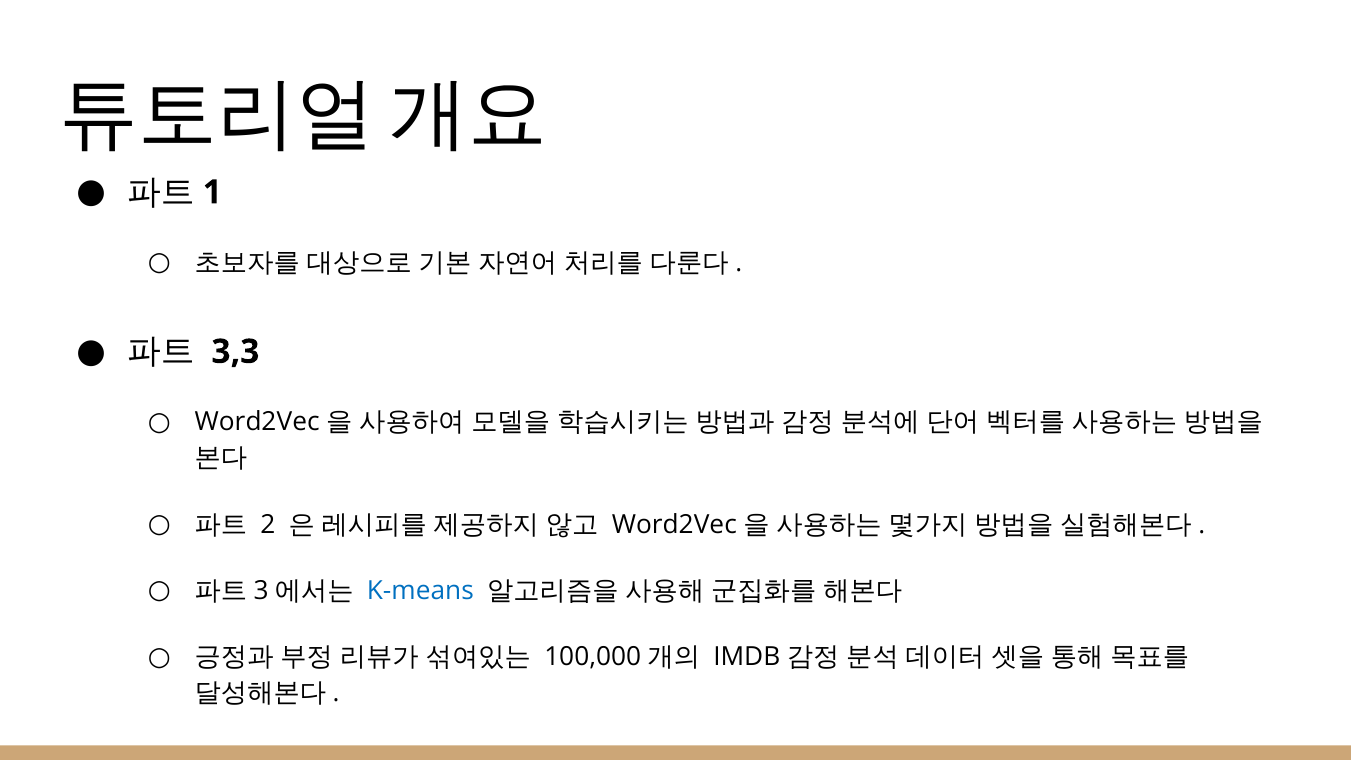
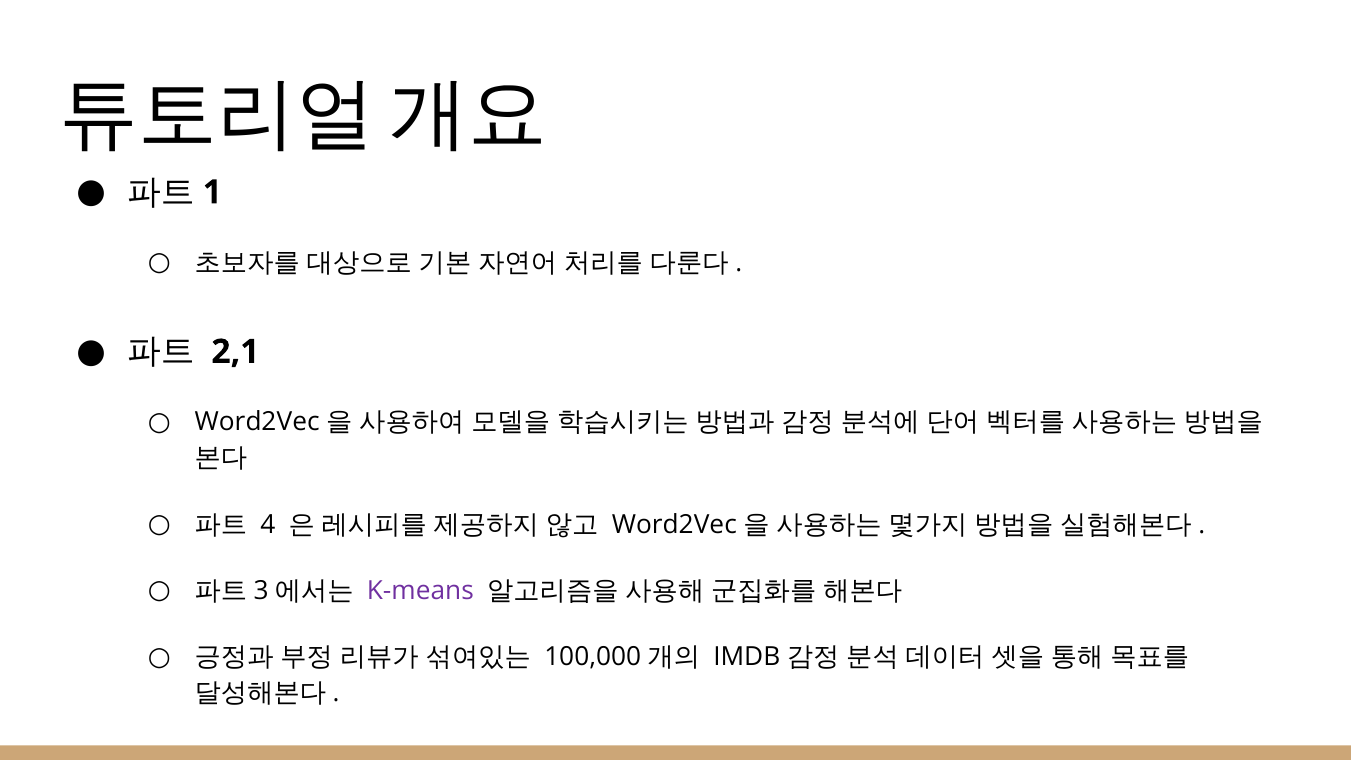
3,3: 3,3 -> 2,1
2: 2 -> 4
K-means colour: blue -> purple
